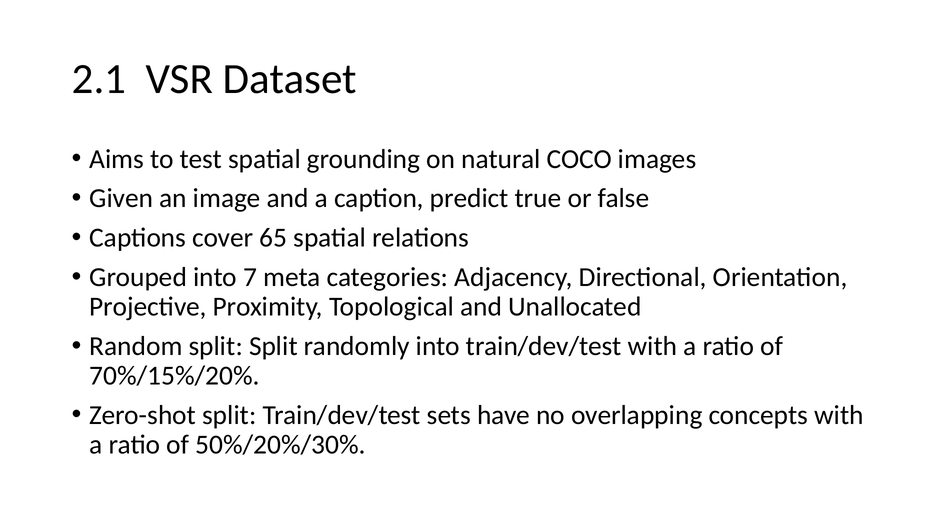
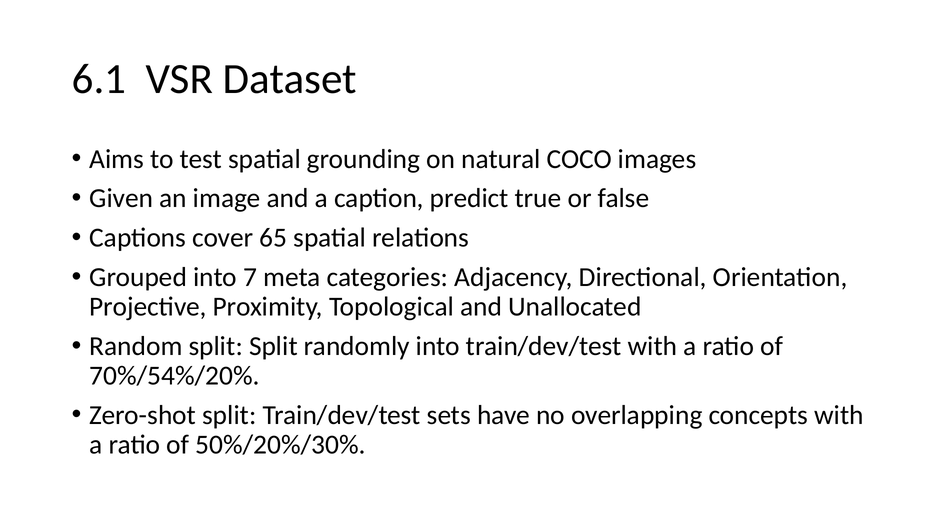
2.1: 2.1 -> 6.1
70%/15%/20%: 70%/15%/20% -> 70%/54%/20%
